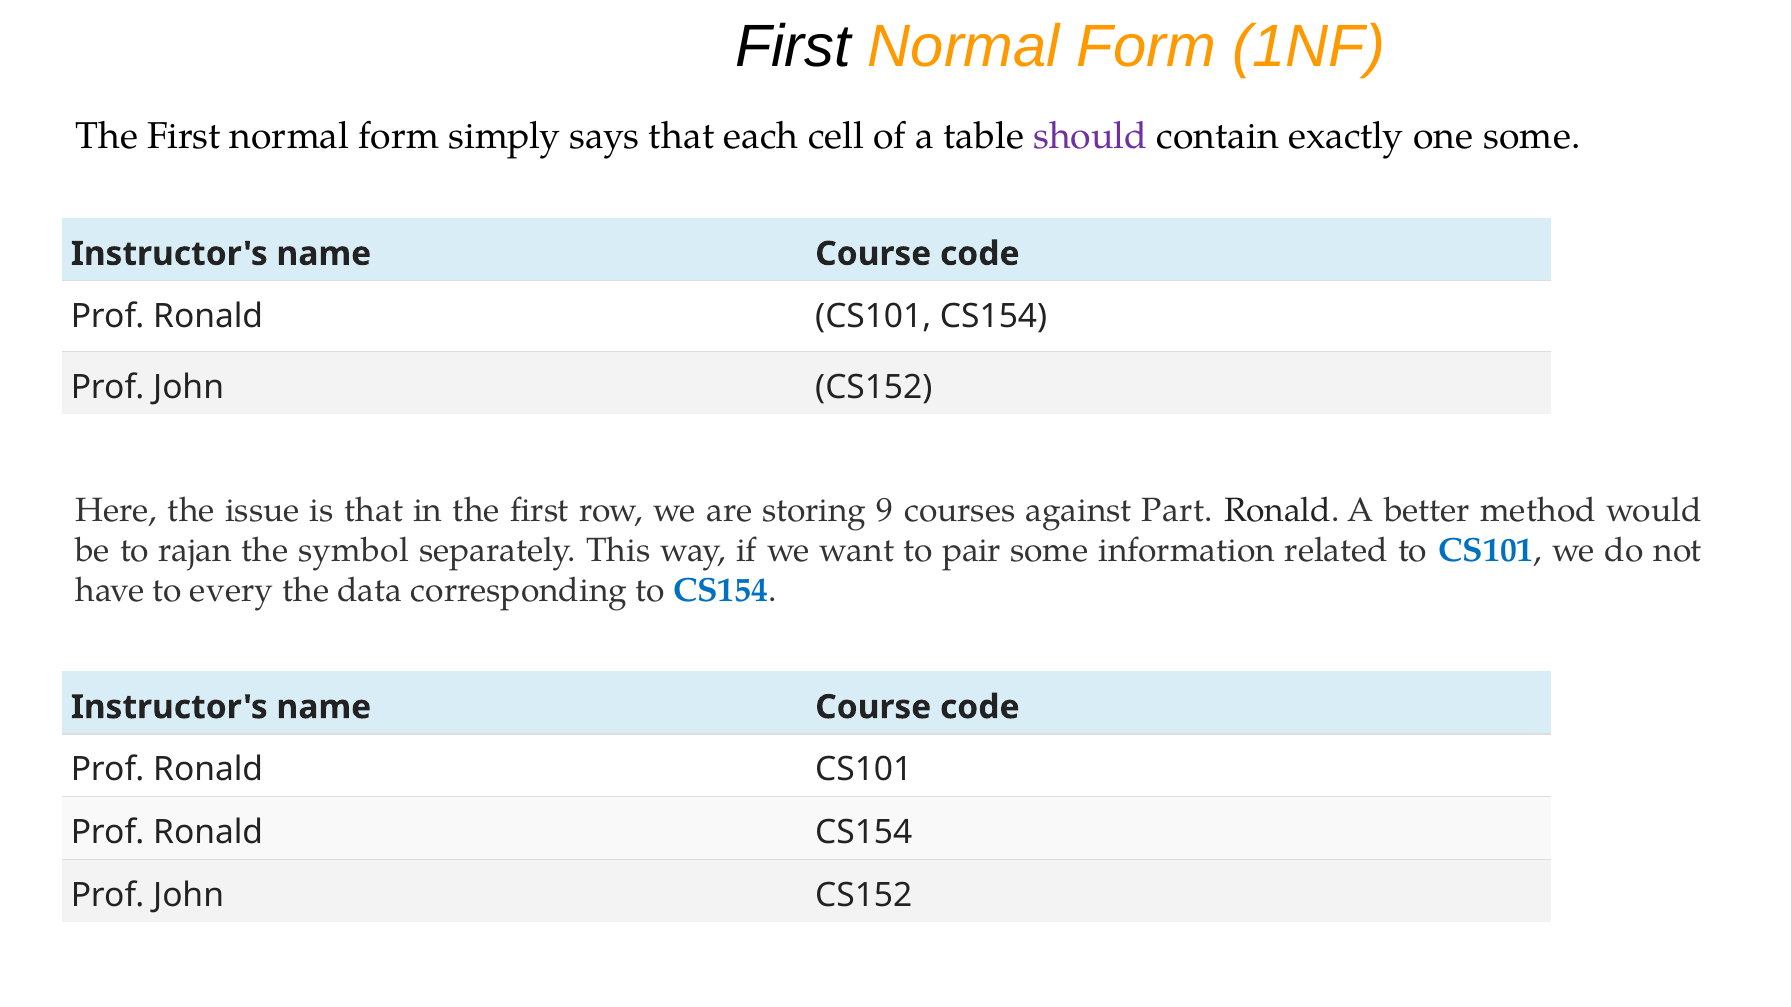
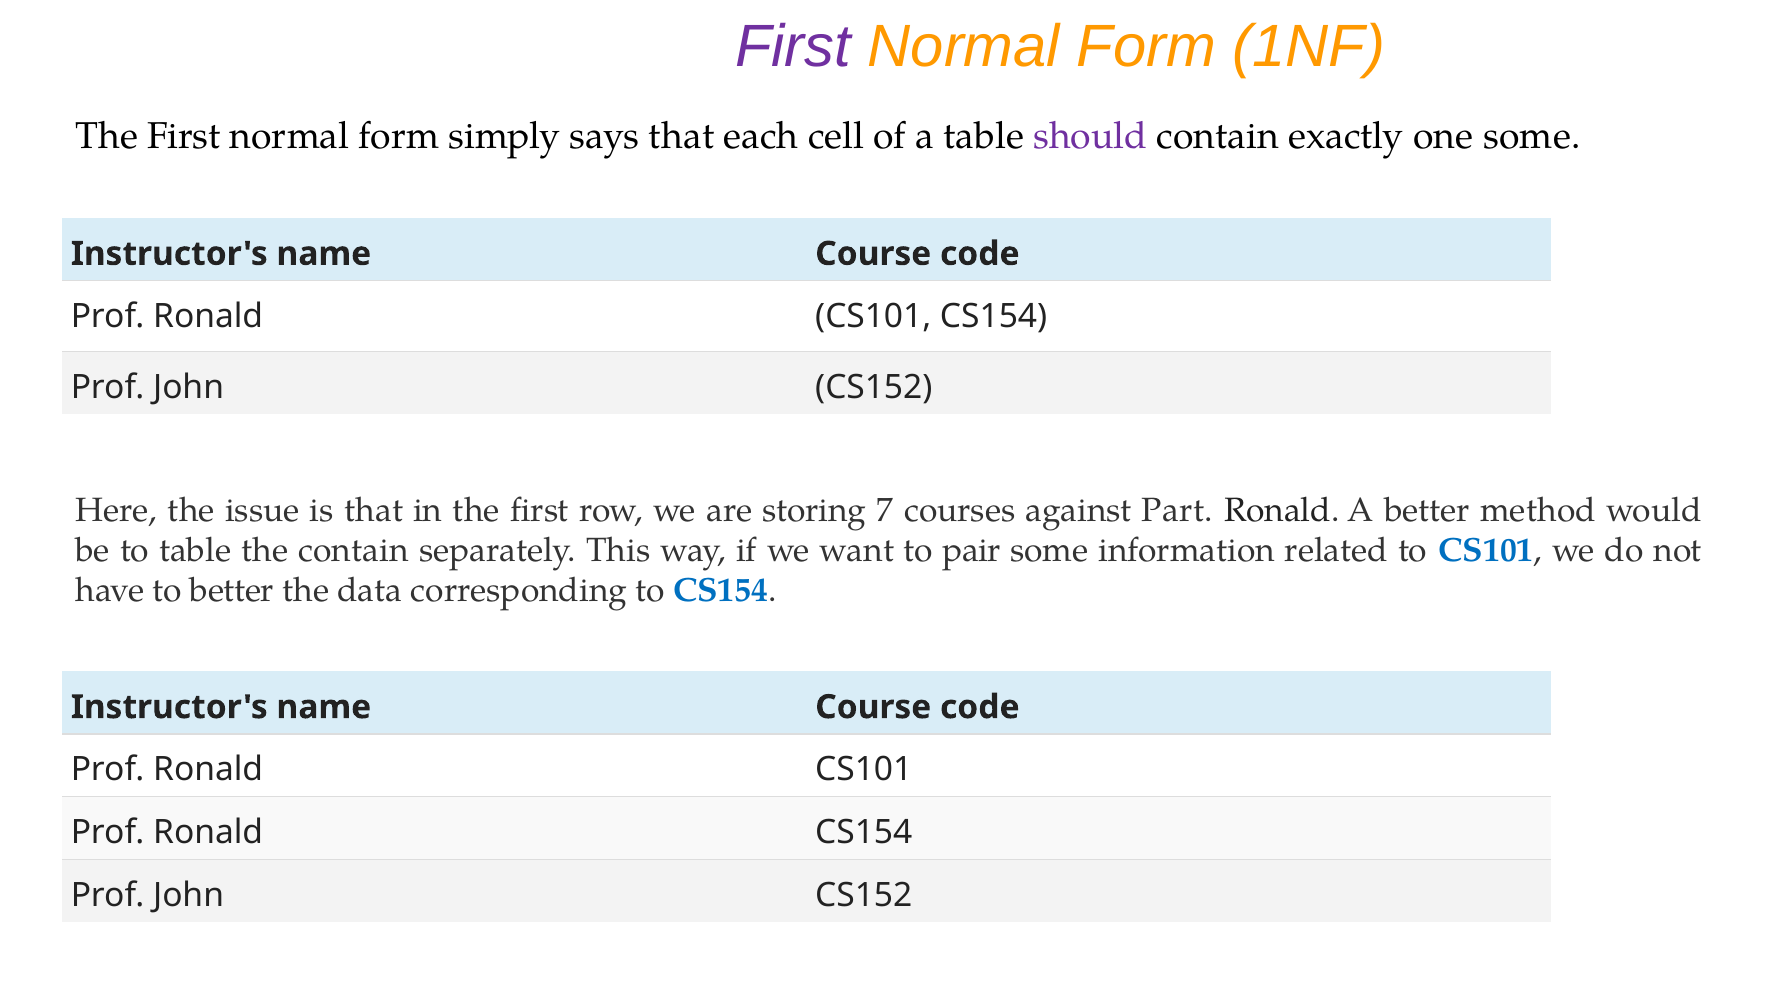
First at (793, 47) colour: black -> purple
9: 9 -> 7
to rajan: rajan -> table
the symbol: symbol -> contain
to every: every -> better
